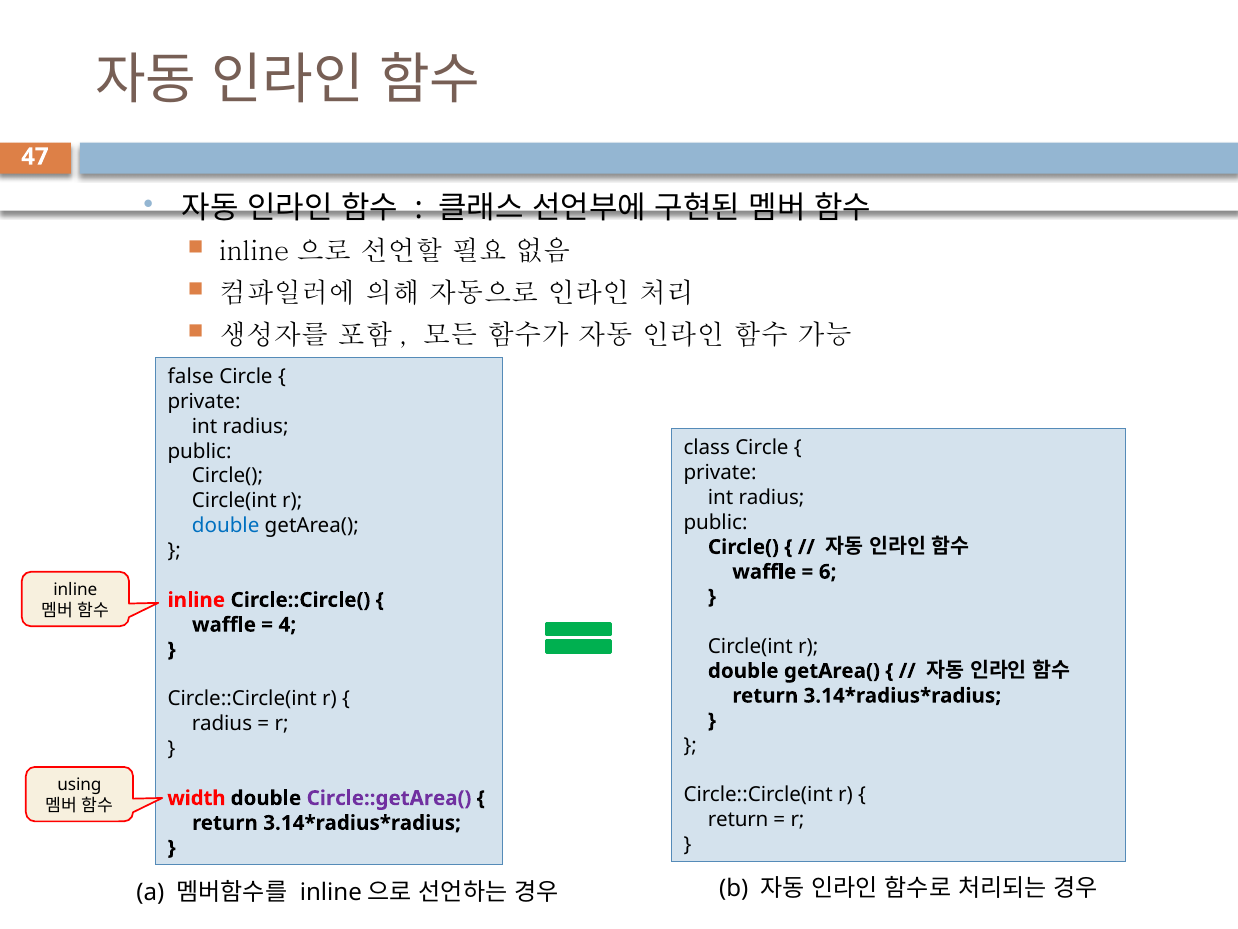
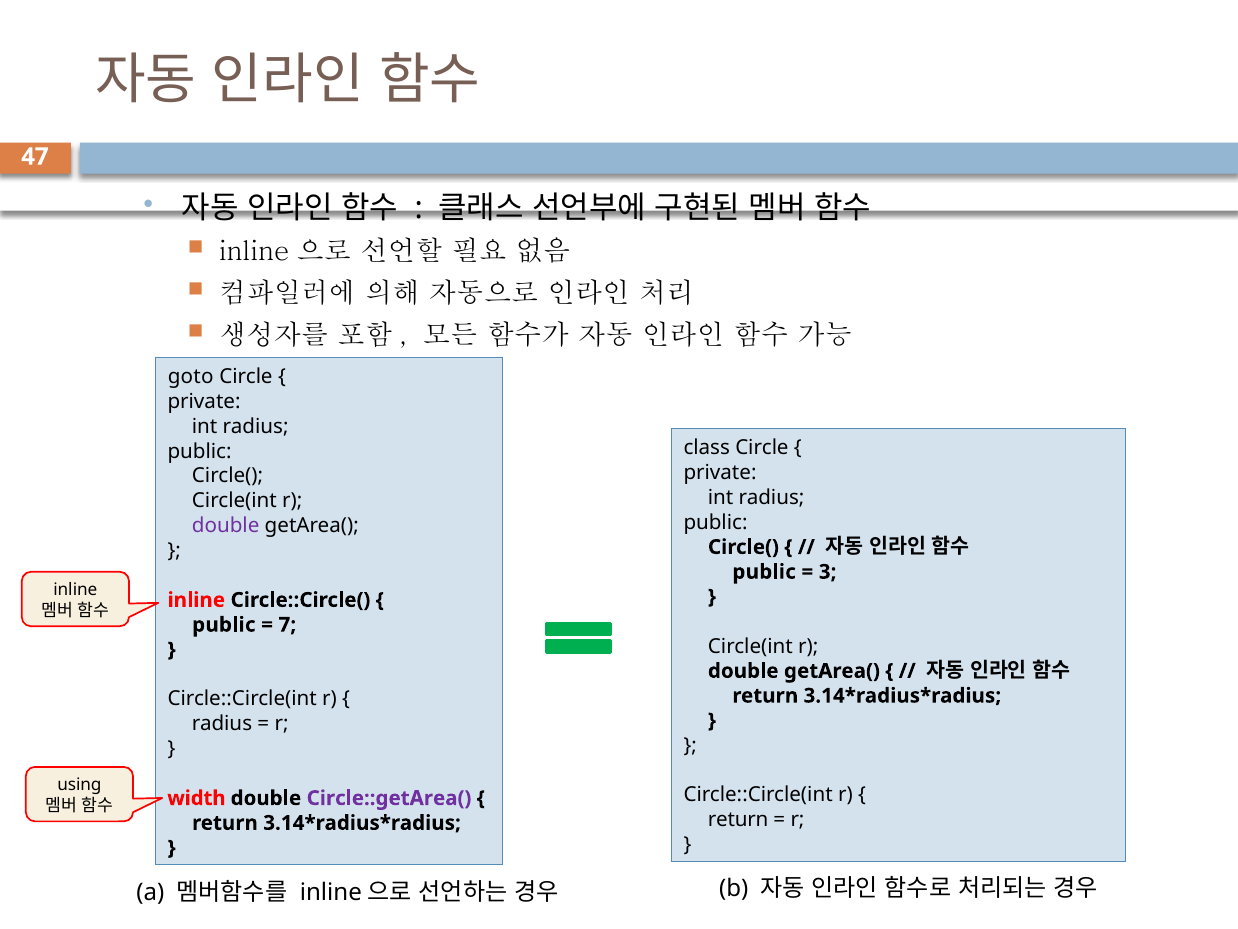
false: false -> goto
double at (226, 525) colour: blue -> purple
waffle at (764, 572): waffle -> public
6: 6 -> 3
waffle at (224, 624): waffle -> public
4: 4 -> 7
